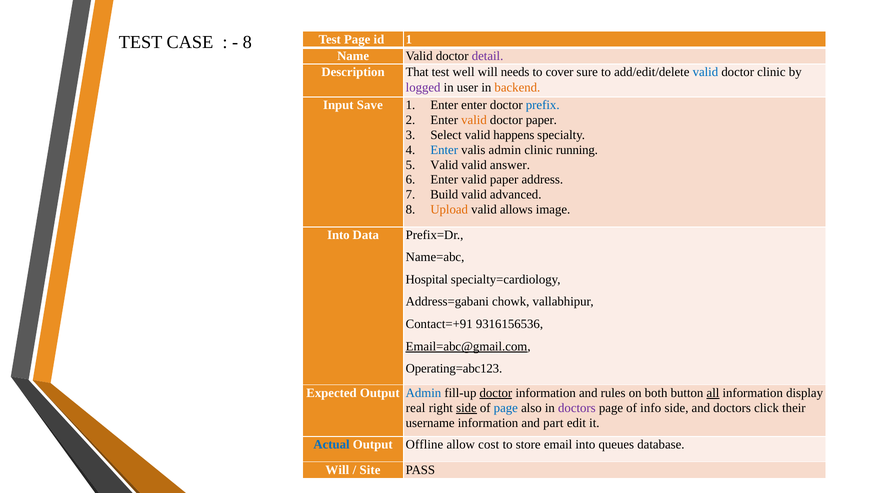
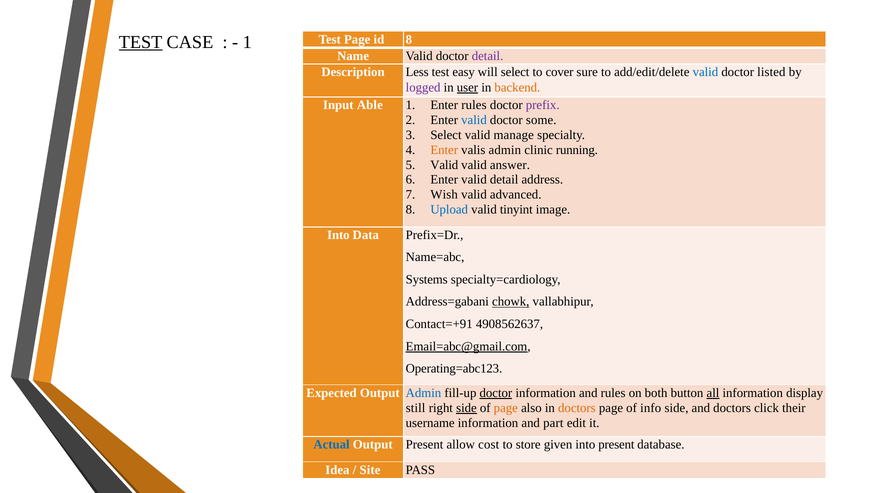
TEST at (141, 42) underline: none -> present
8 at (247, 42): 8 -> 1
id 1: 1 -> 8
That: That -> Less
well: well -> easy
will needs: needs -> select
doctor clinic: clinic -> listed
user underline: none -> present
Save: Save -> Able
Enter enter: enter -> rules
prefix colour: blue -> purple
valid at (474, 120) colour: orange -> blue
doctor paper: paper -> some
happens: happens -> manage
Enter at (444, 150) colour: blue -> orange
valid paper: paper -> detail
Build: Build -> Wish
Upload colour: orange -> blue
allows: allows -> tinyint
Hospital: Hospital -> Systems
chowk underline: none -> present
9316156536: 9316156536 -> 4908562637
real: real -> still
page at (506, 408) colour: blue -> orange
doctors at (577, 408) colour: purple -> orange
Output Offline: Offline -> Present
email: email -> given
into queues: queues -> present
Will at (337, 470): Will -> Idea
